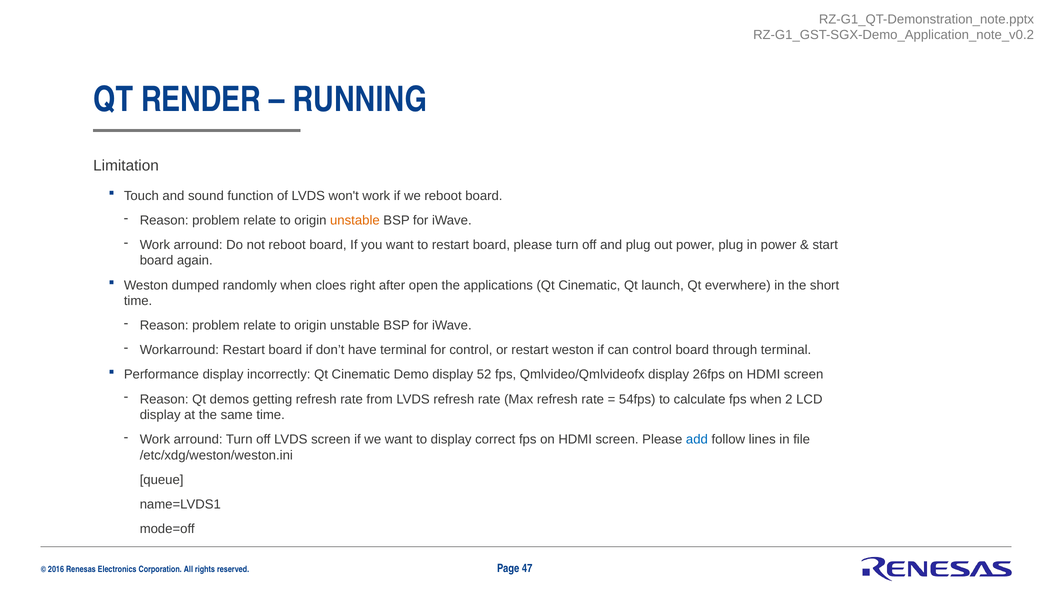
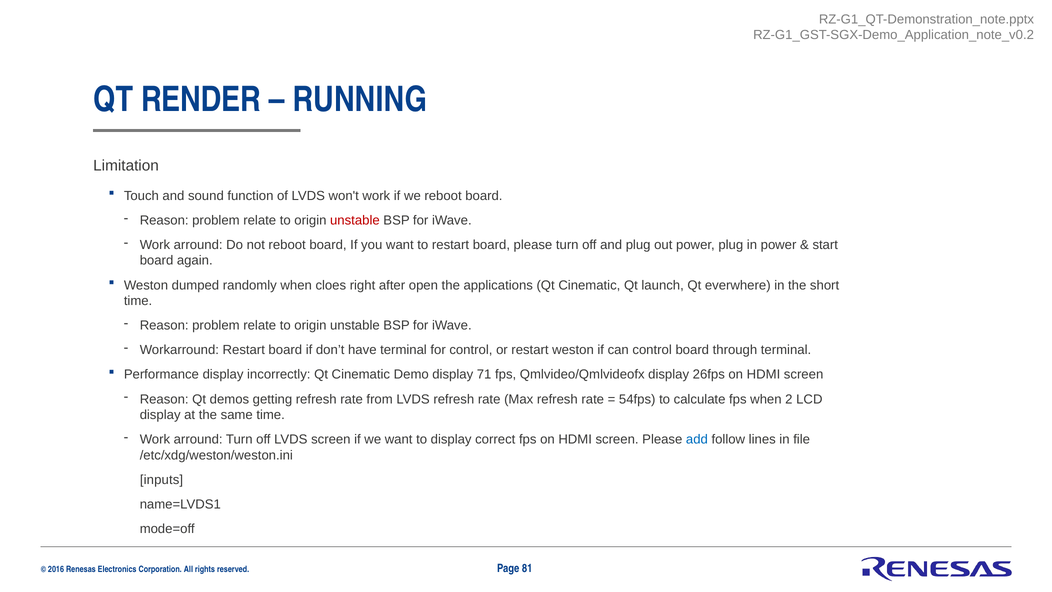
unstable at (355, 220) colour: orange -> red
52: 52 -> 71
queue: queue -> inputs
47: 47 -> 81
